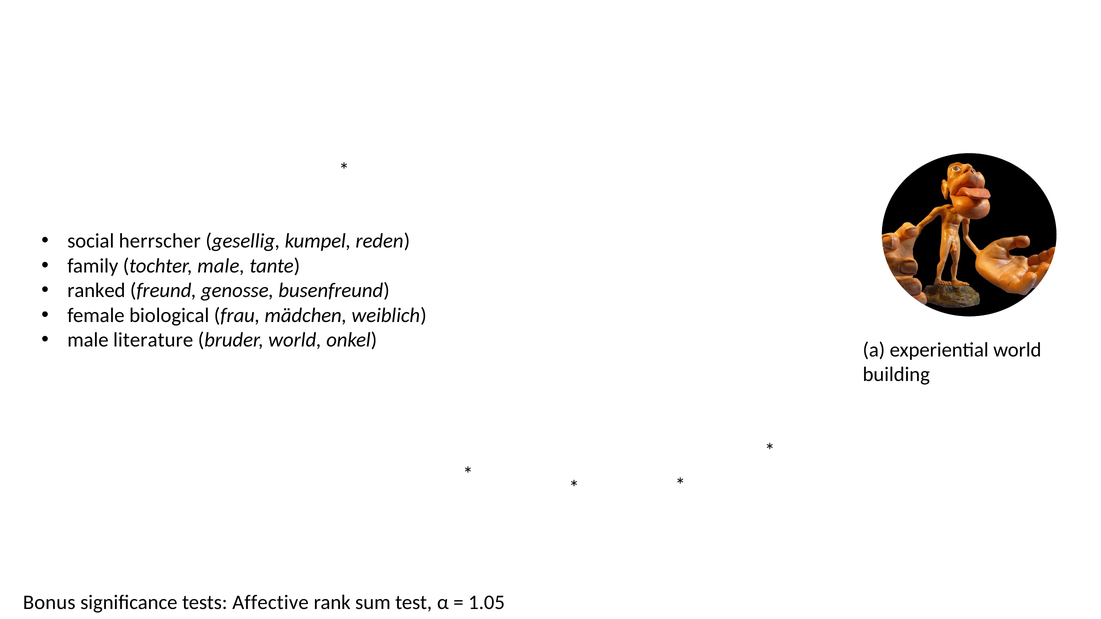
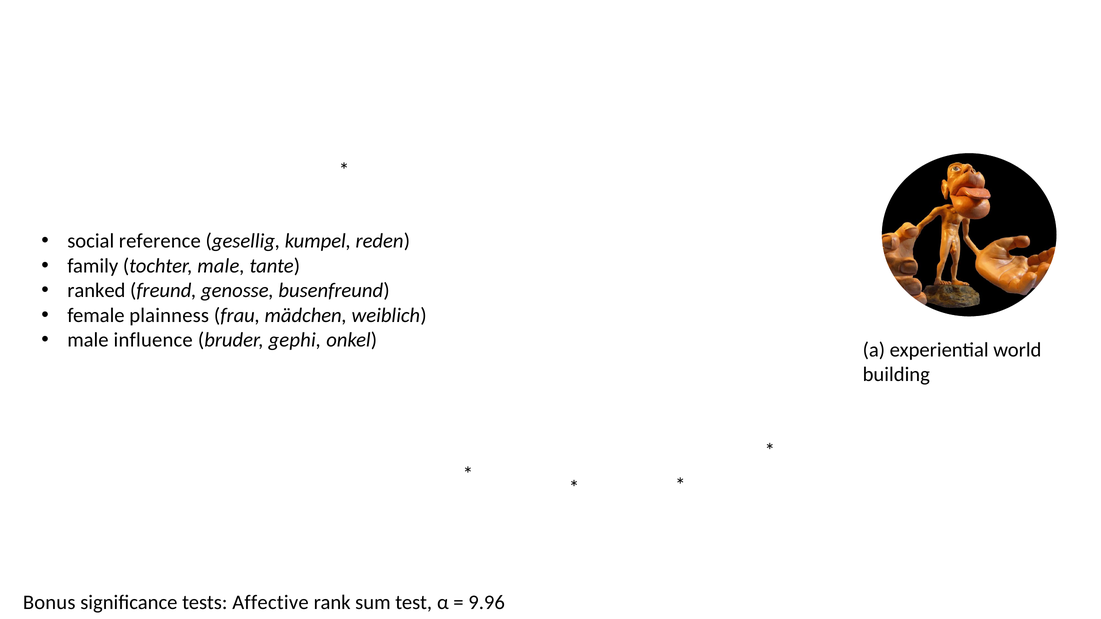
herrscher: herrscher -> reference
biological: biological -> plainness
literature: literature -> influence
bruder world: world -> gephi
1.05: 1.05 -> 9.96
